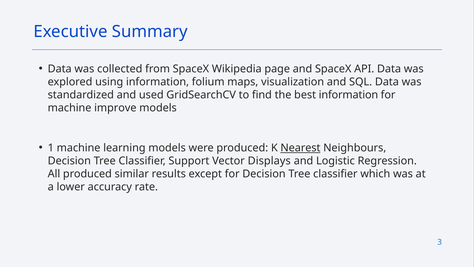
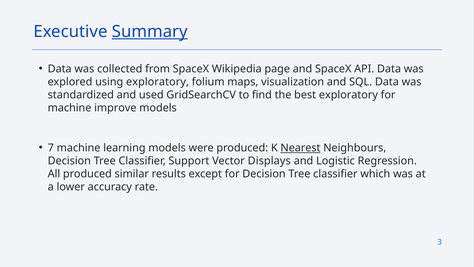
Summary underline: none -> present
using information: information -> exploratory
best information: information -> exploratory
1: 1 -> 7
